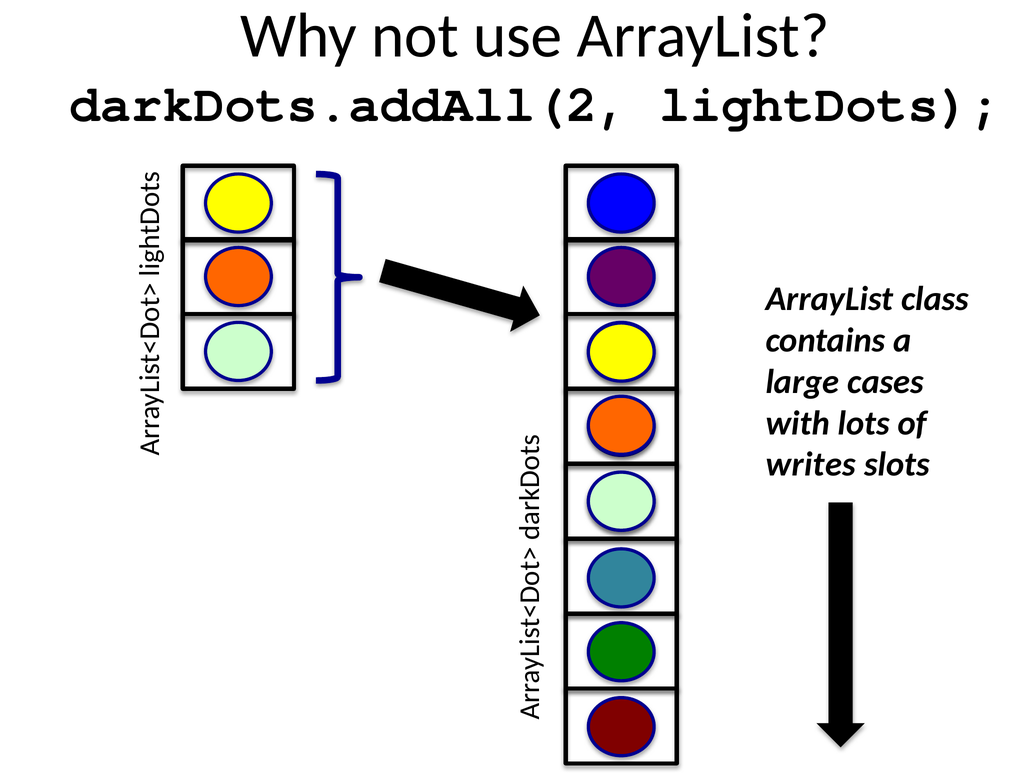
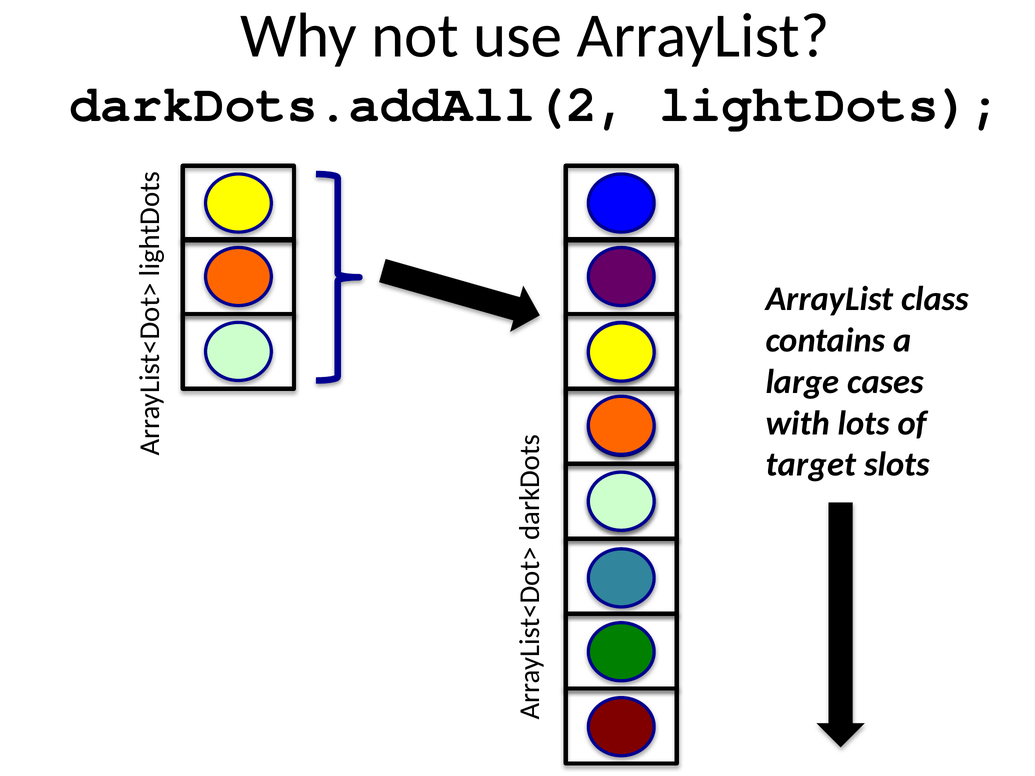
writes: writes -> target
